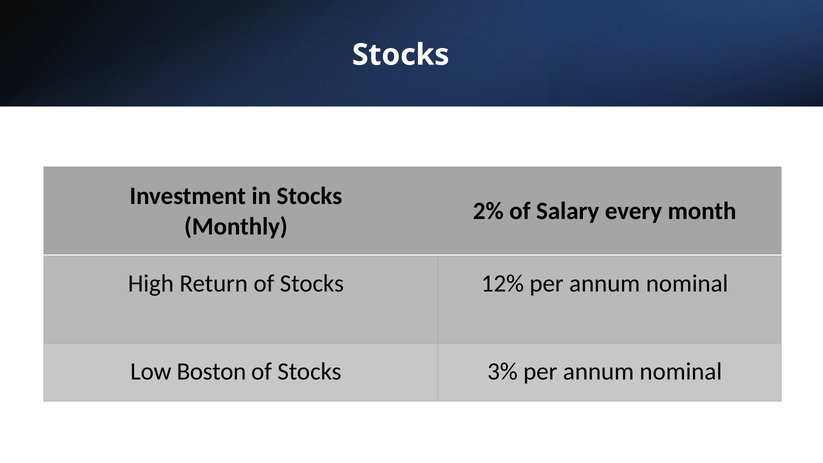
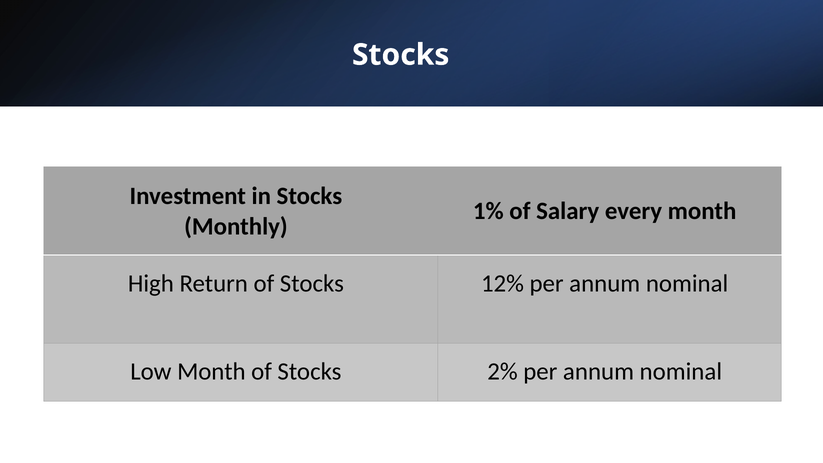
2%: 2% -> 1%
Low Boston: Boston -> Month
3%: 3% -> 2%
